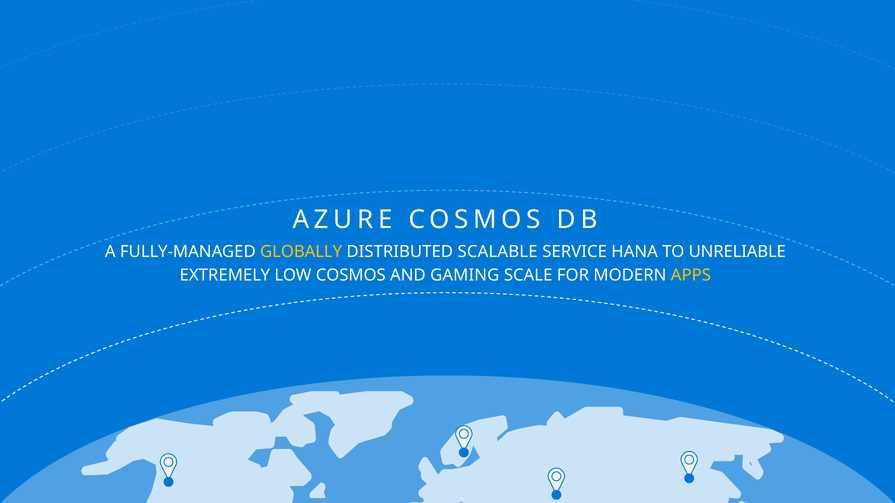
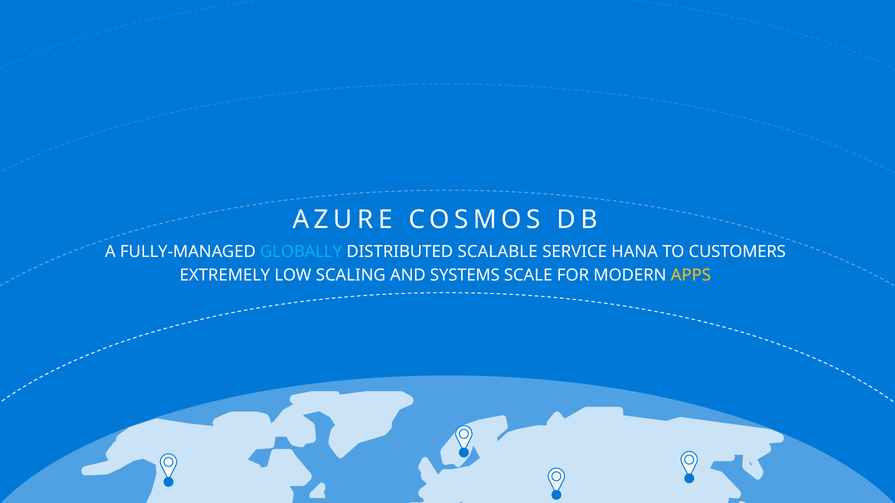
GLOBALLY colour: yellow -> light blue
UNRELIABLE: UNRELIABLE -> CUSTOMERS
LOW COSMOS: COSMOS -> SCALING
GAMING: GAMING -> SYSTEMS
